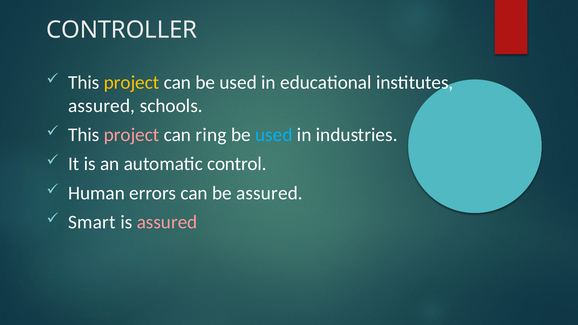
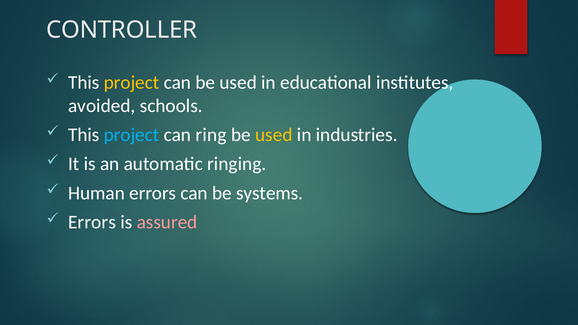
assured at (102, 106): assured -> avoided
project at (132, 135) colour: pink -> light blue
used at (274, 135) colour: light blue -> yellow
control: control -> ringing
be assured: assured -> systems
Smart at (92, 222): Smart -> Errors
